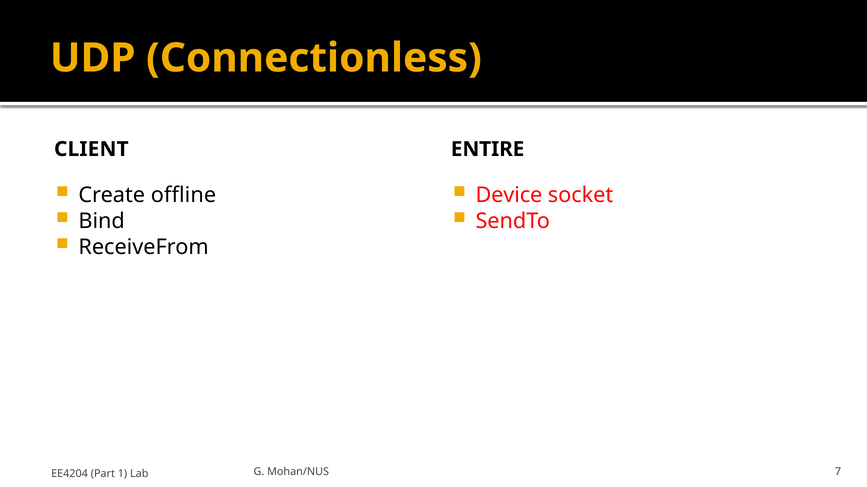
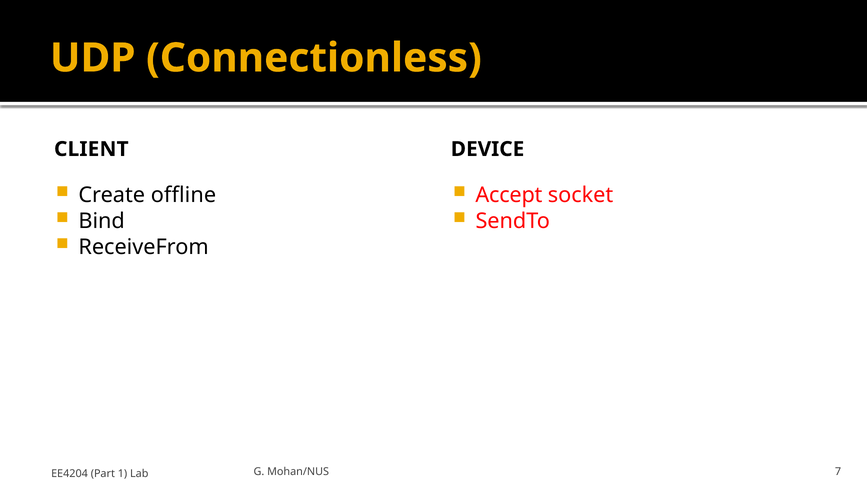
ENTIRE: ENTIRE -> DEVICE
Device: Device -> Accept
